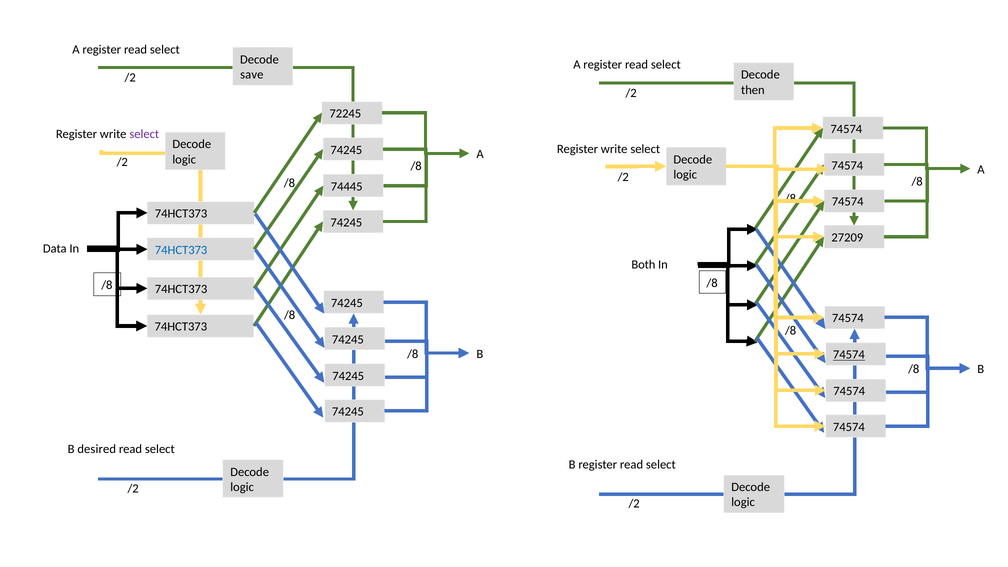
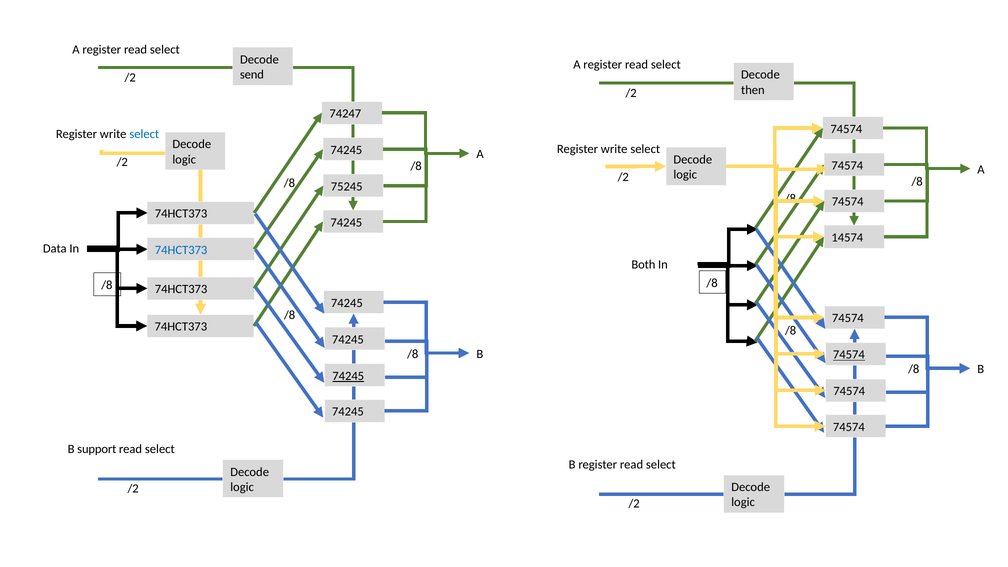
save: save -> send
72245: 72245 -> 74247
select at (144, 134) colour: purple -> blue
74445: 74445 -> 75245
27209: 27209 -> 14574
74245 at (348, 376) underline: none -> present
desired: desired -> support
